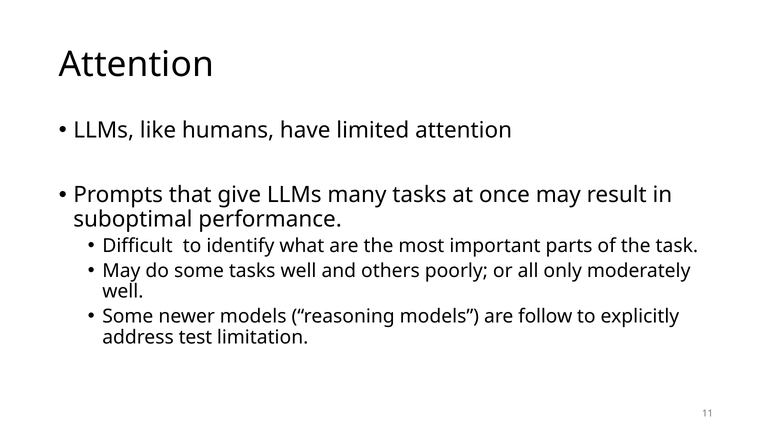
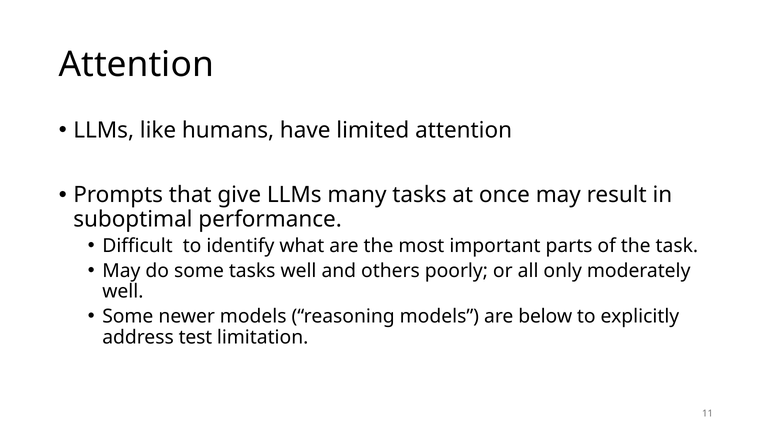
follow: follow -> below
